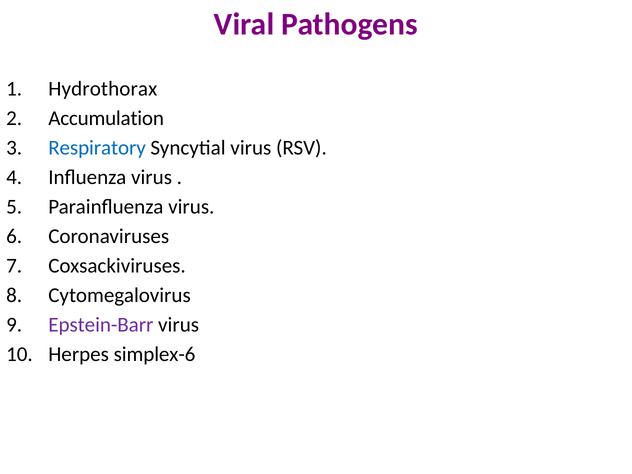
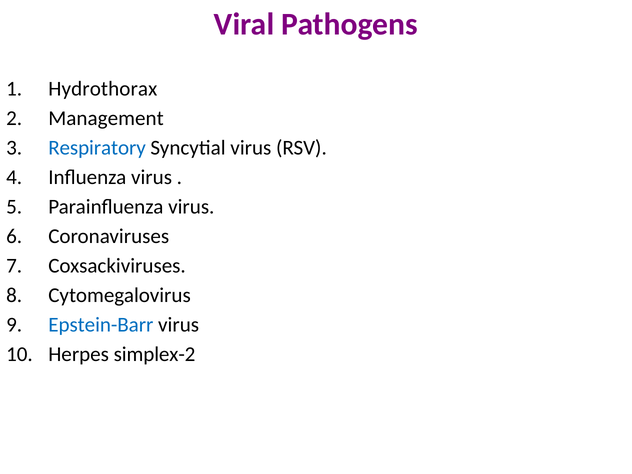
Accumulation: Accumulation -> Management
Epstein-Barr colour: purple -> blue
simplex-6: simplex-6 -> simplex-2
